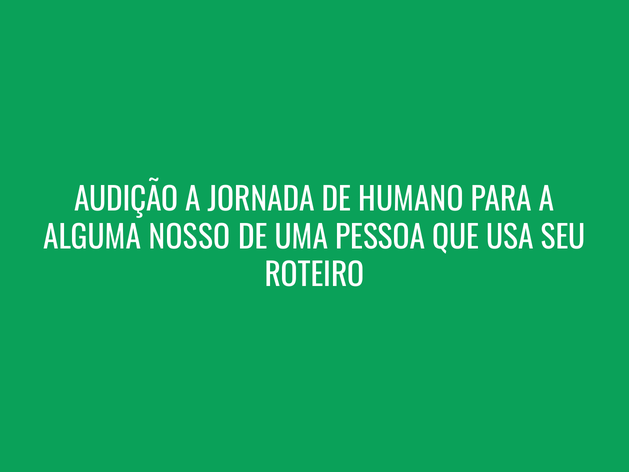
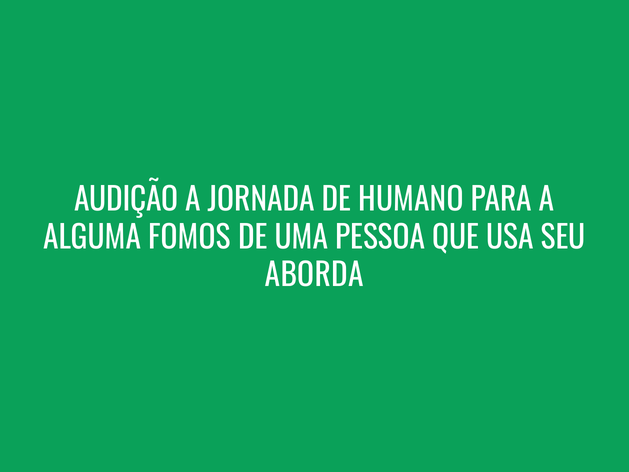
NOSSO: NOSSO -> FOMOS
ROTEIRO: ROTEIRO -> ABORDA
